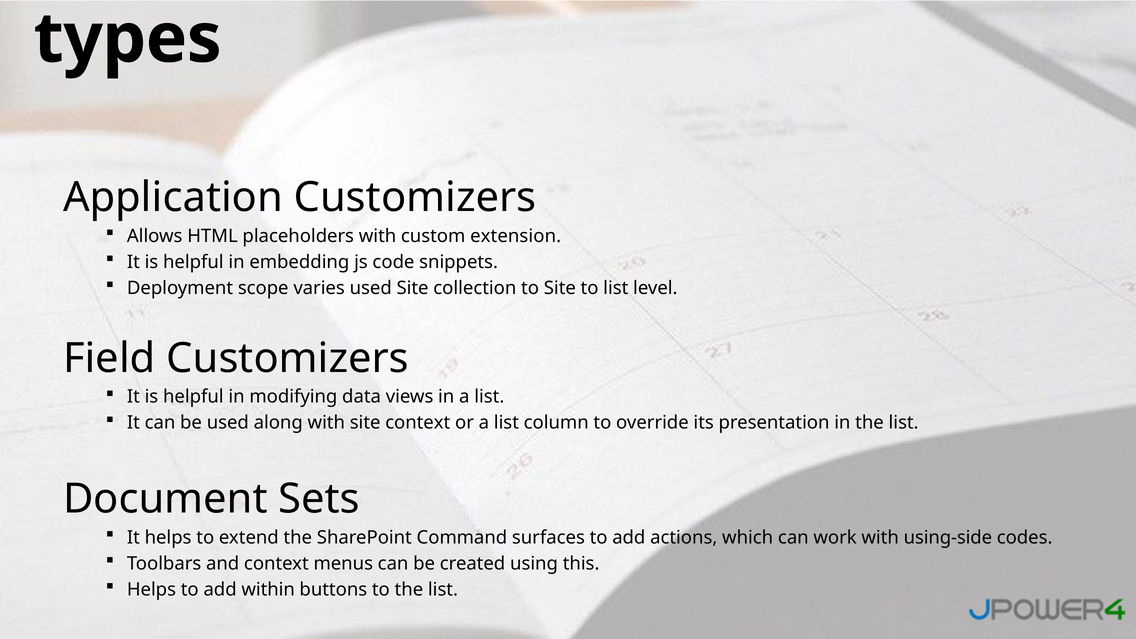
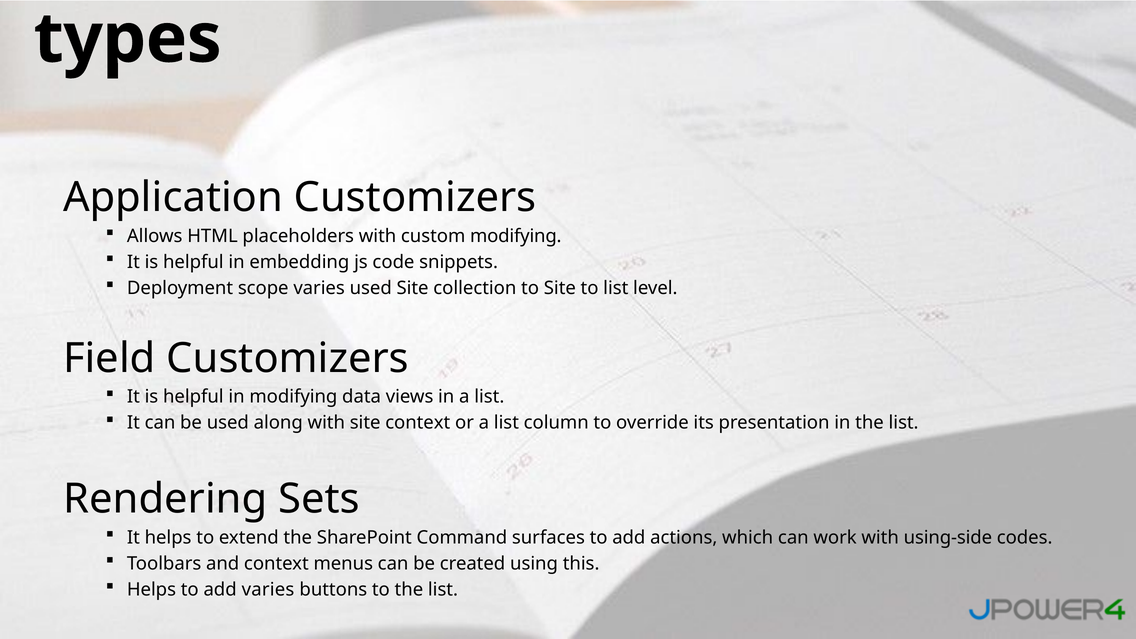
custom extension: extension -> modifying
Document: Document -> Rendering
add within: within -> varies
